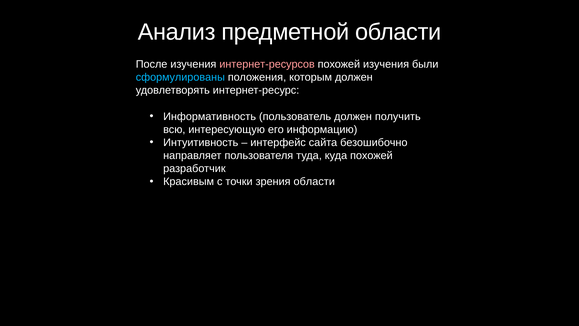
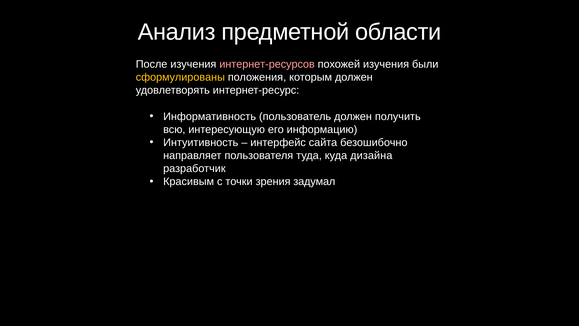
сформулированы colour: light blue -> yellow
куда похожей: похожей -> дизайна
зрения области: области -> задумал
